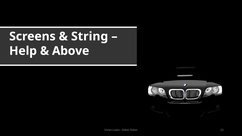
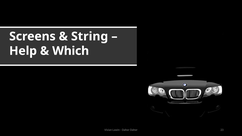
Above: Above -> Which
